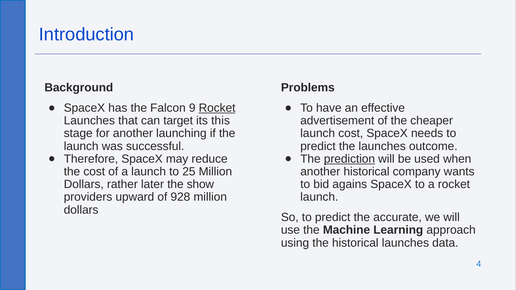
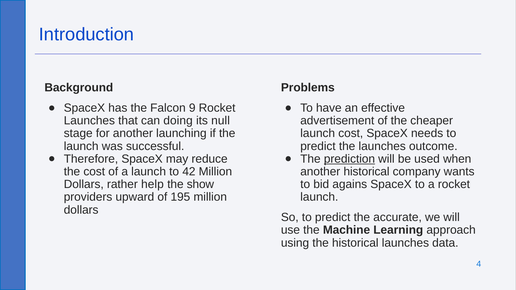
Rocket at (217, 108) underline: present -> none
target: target -> doing
this: this -> null
25: 25 -> 42
later: later -> help
928: 928 -> 195
